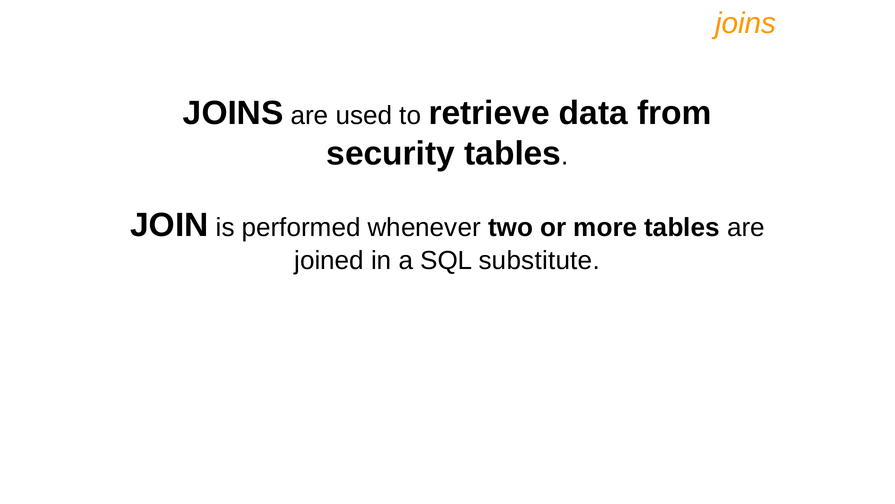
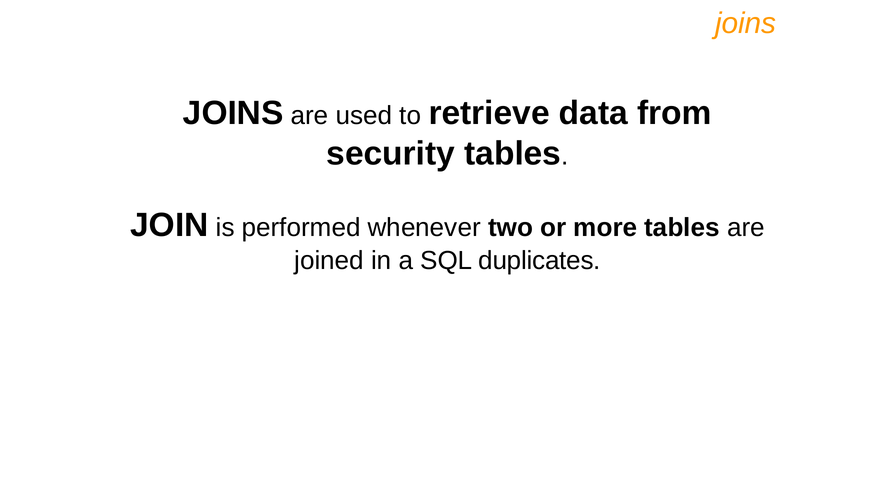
substitute: substitute -> duplicates
